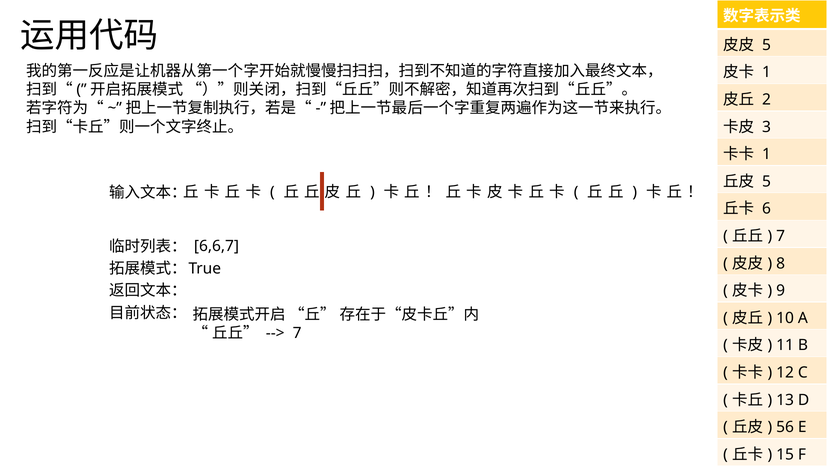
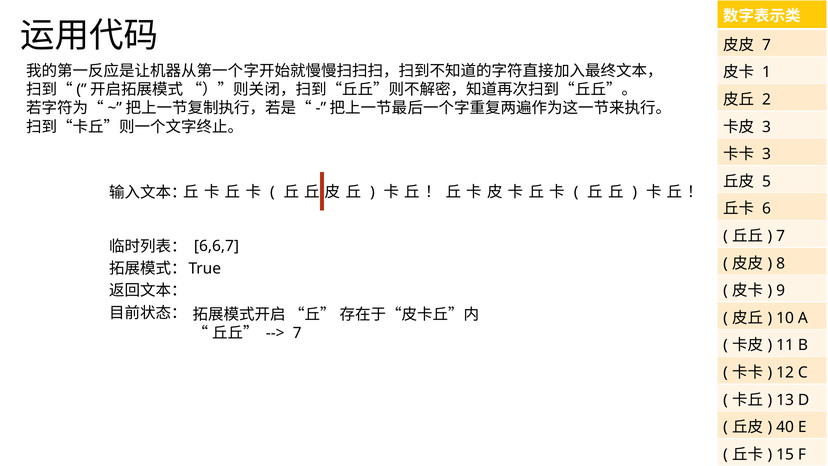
5 at (767, 45): 5 -> 7
1 at (767, 154): 1 -> 3
56: 56 -> 40
